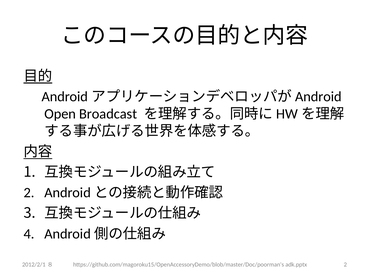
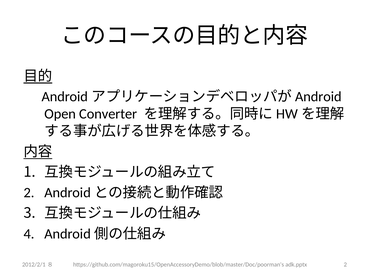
Broadcast: Broadcast -> Converter
